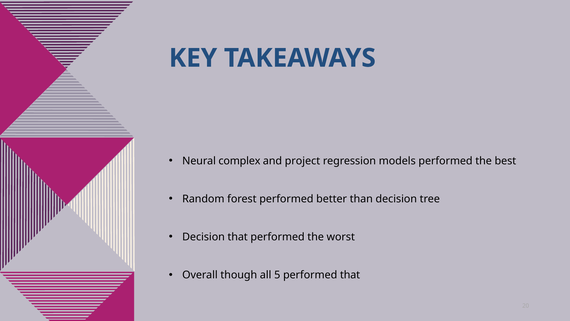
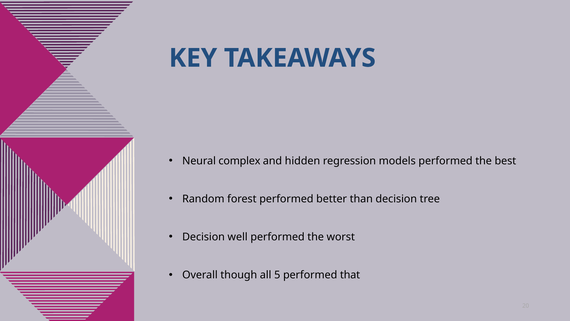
project: project -> hidden
Decision that: that -> well
